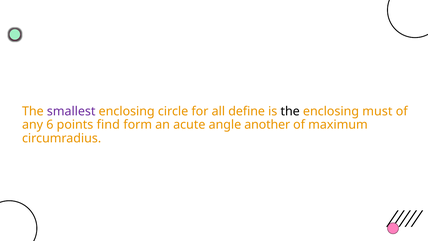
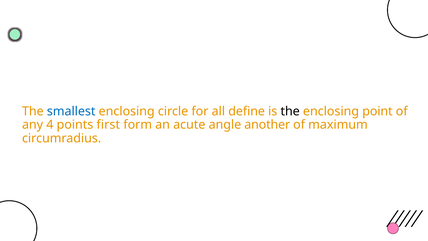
smallest colour: purple -> blue
must: must -> point
6: 6 -> 4
find: find -> first
